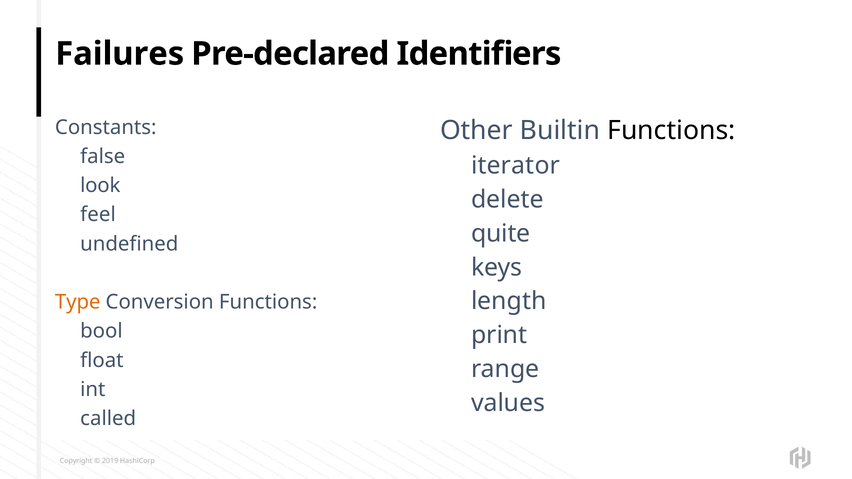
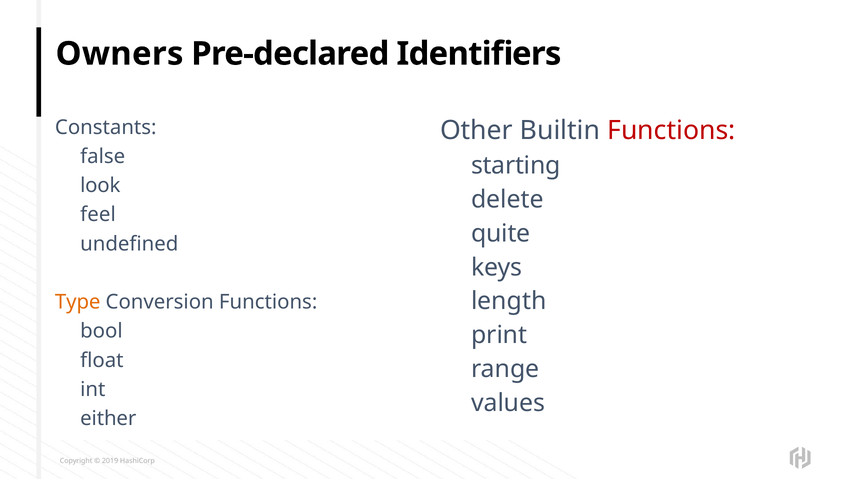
Failures: Failures -> Owners
Functions at (671, 131) colour: black -> red
iterator: iterator -> starting
called: called -> either
